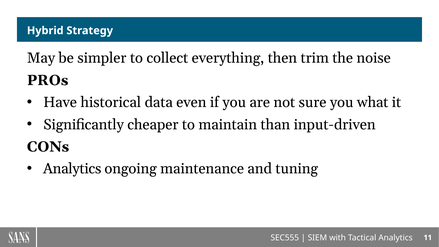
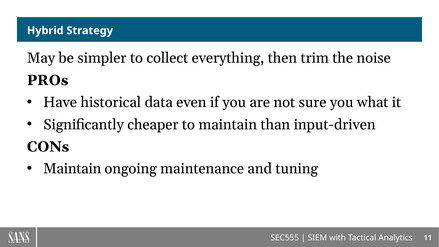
Analytics at (72, 169): Analytics -> Maintain
